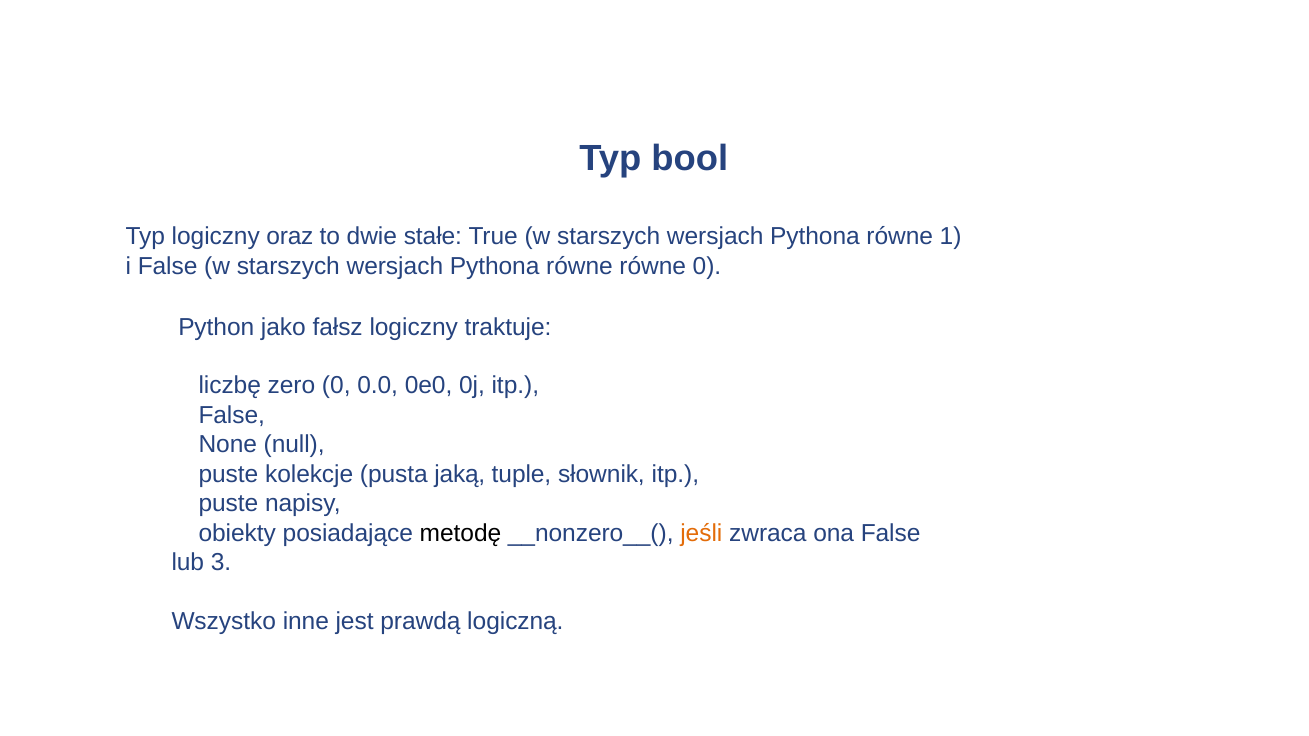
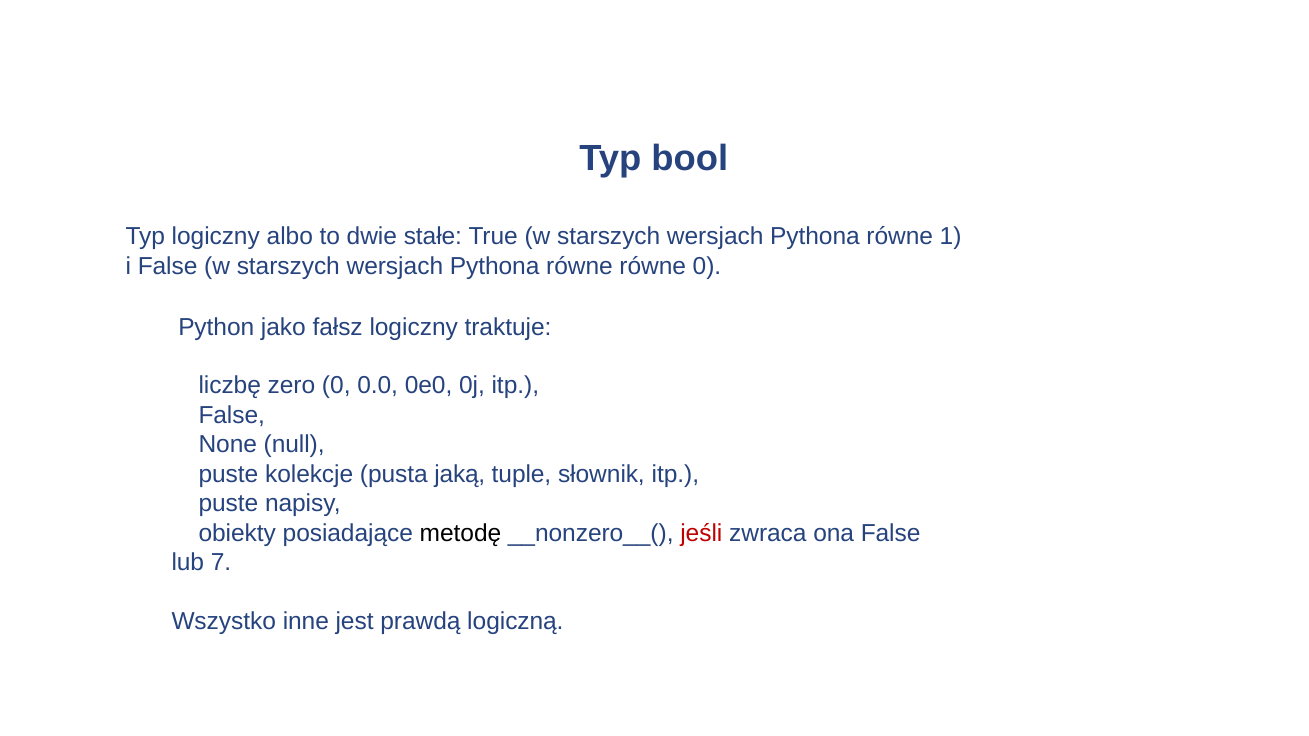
oraz: oraz -> albo
jeśli colour: orange -> red
3: 3 -> 7
